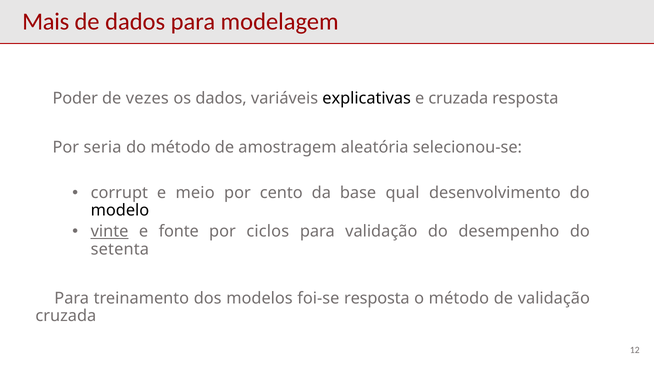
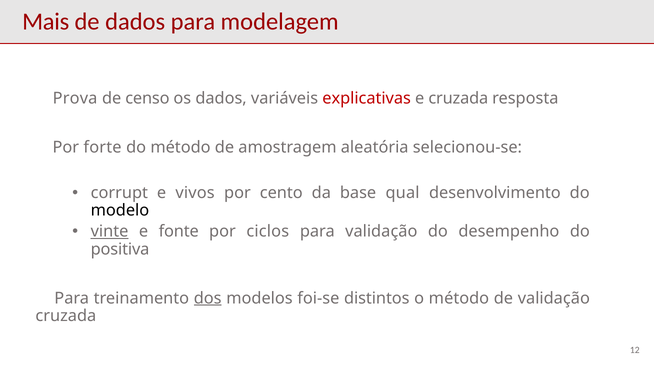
Poder: Poder -> Prova
vezes: vezes -> censo
explicativas colour: black -> red
seria: seria -> forte
meio: meio -> vivos
setenta: setenta -> positiva
dos underline: none -> present
foi-se resposta: resposta -> distintos
